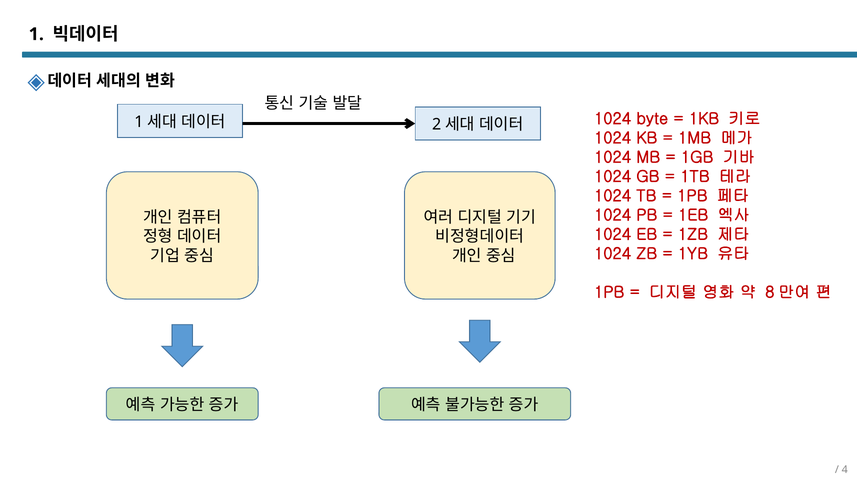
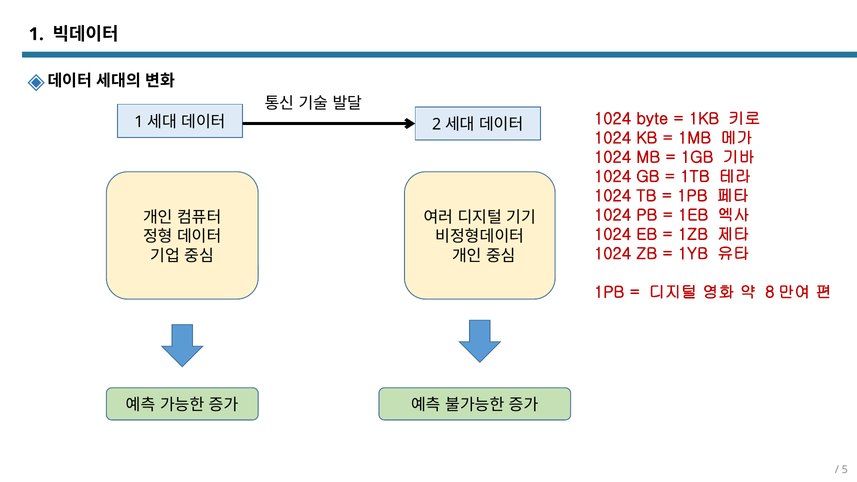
4: 4 -> 5
